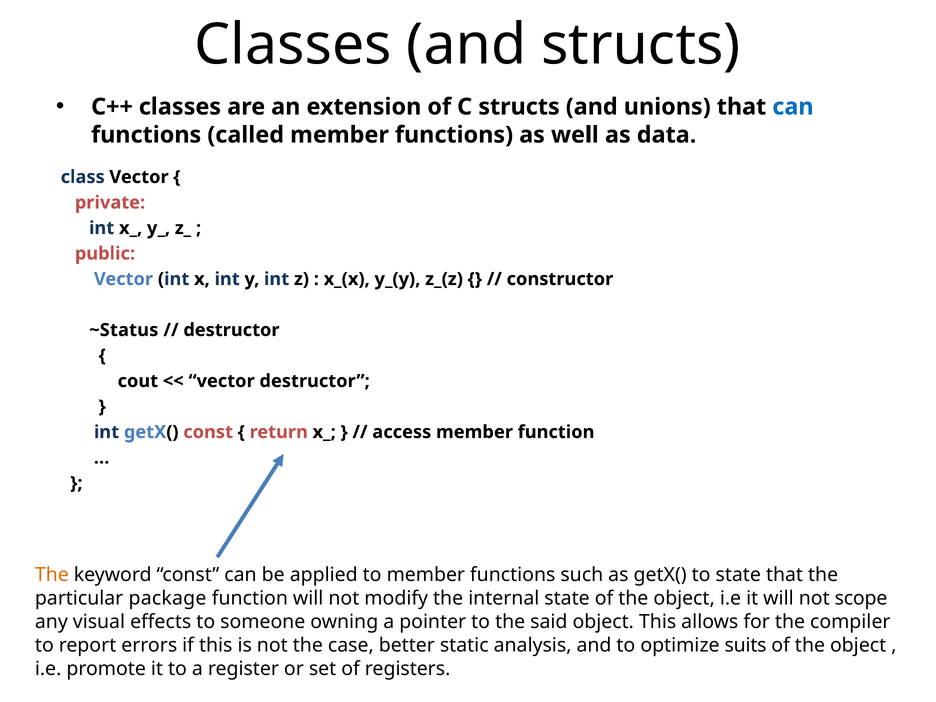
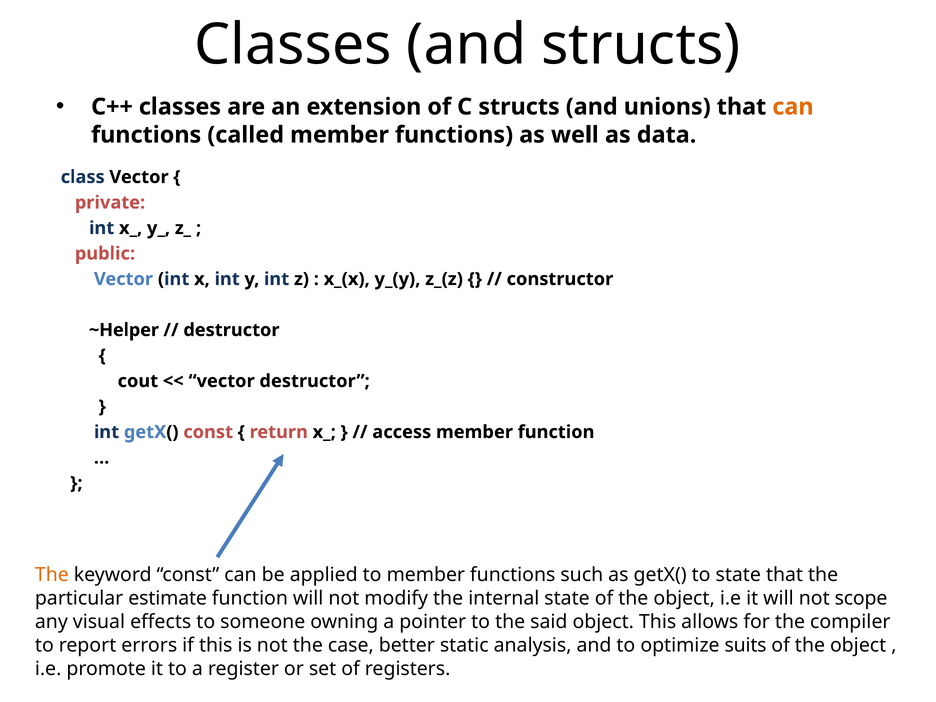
can at (793, 107) colour: blue -> orange
~Status: ~Status -> ~Helper
package: package -> estimate
